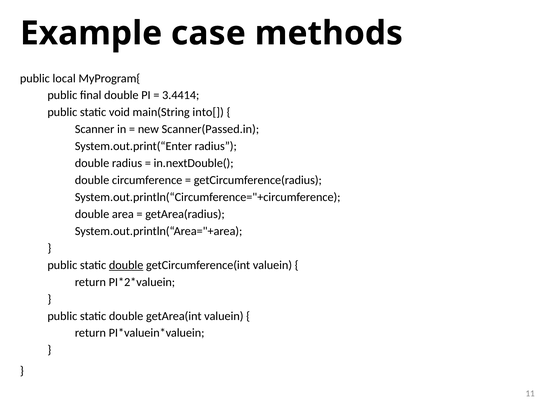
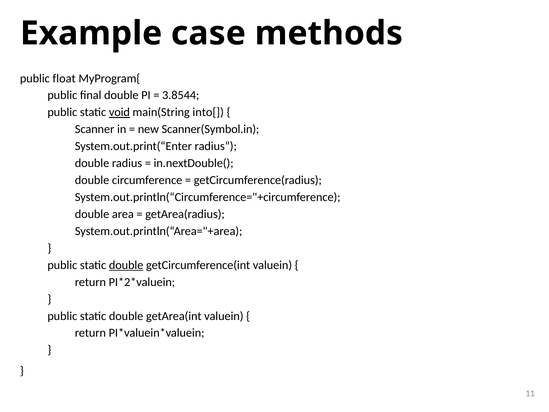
local: local -> float
3.4414: 3.4414 -> 3.8544
void underline: none -> present
Scanner(Passed.in: Scanner(Passed.in -> Scanner(Symbol.in
